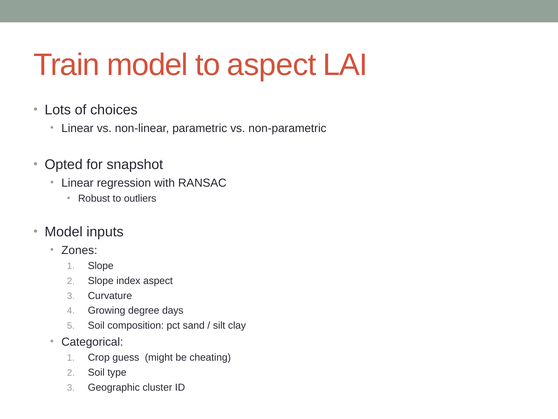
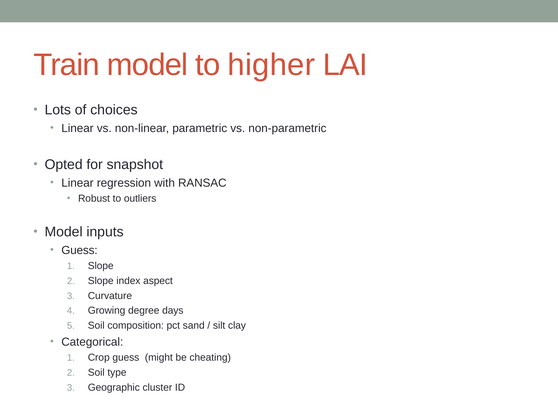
to aspect: aspect -> higher
Zones at (79, 250): Zones -> Guess
